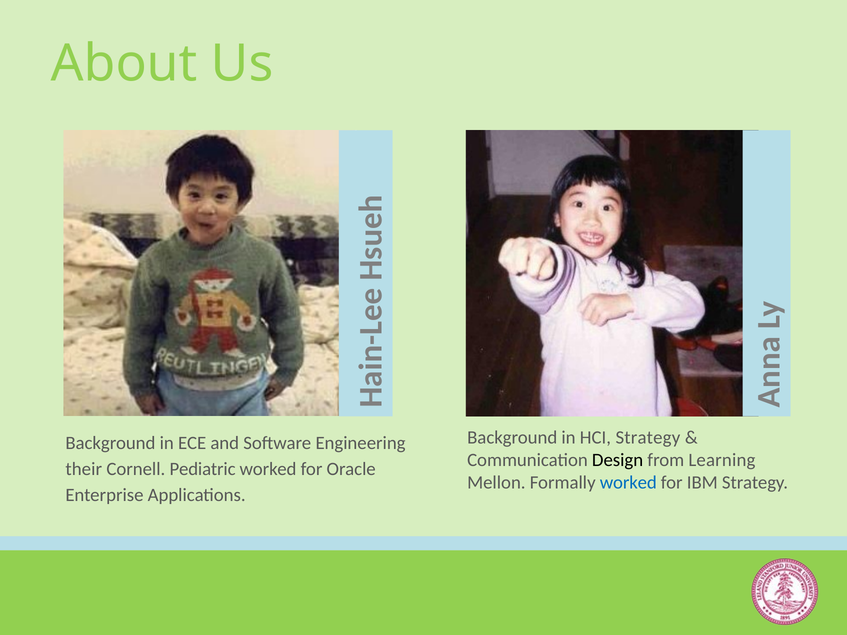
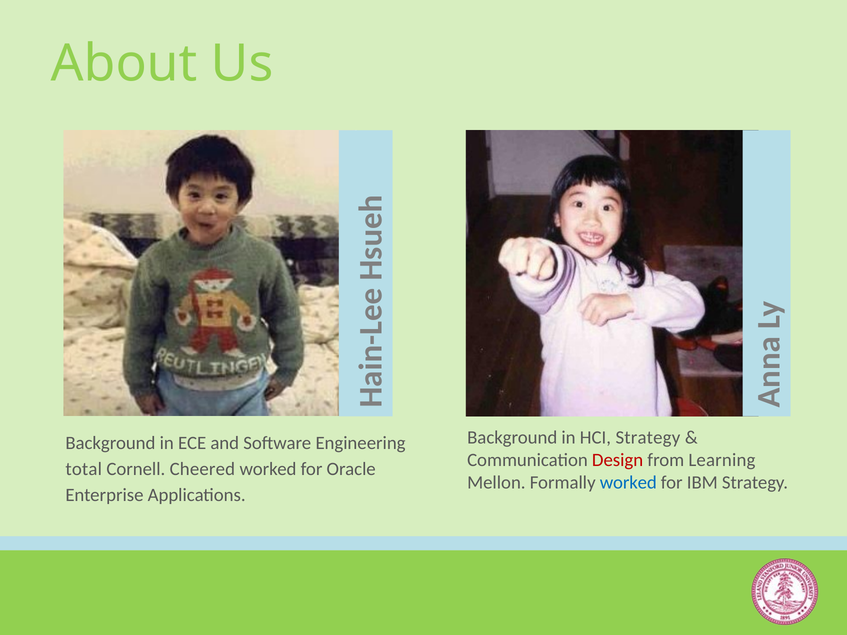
Design colour: black -> red
their: their -> total
Pediatric: Pediatric -> Cheered
